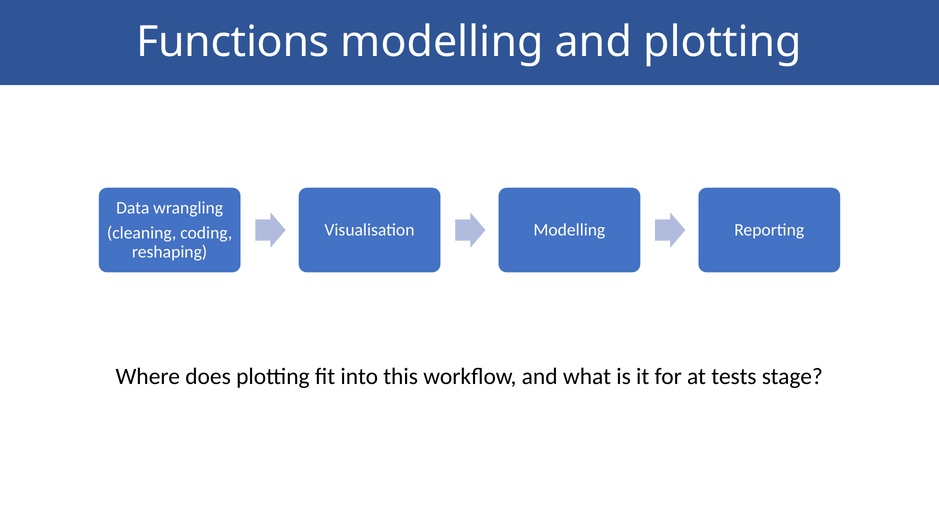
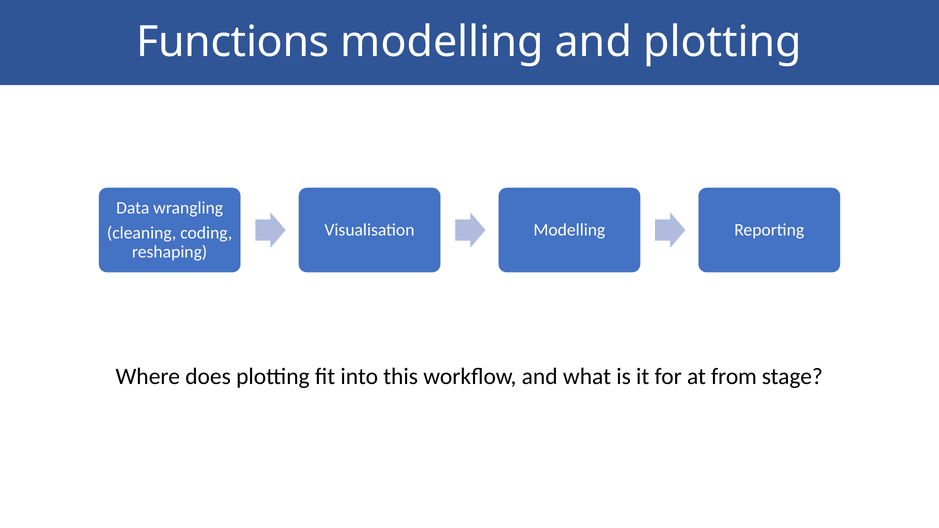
tests: tests -> from
